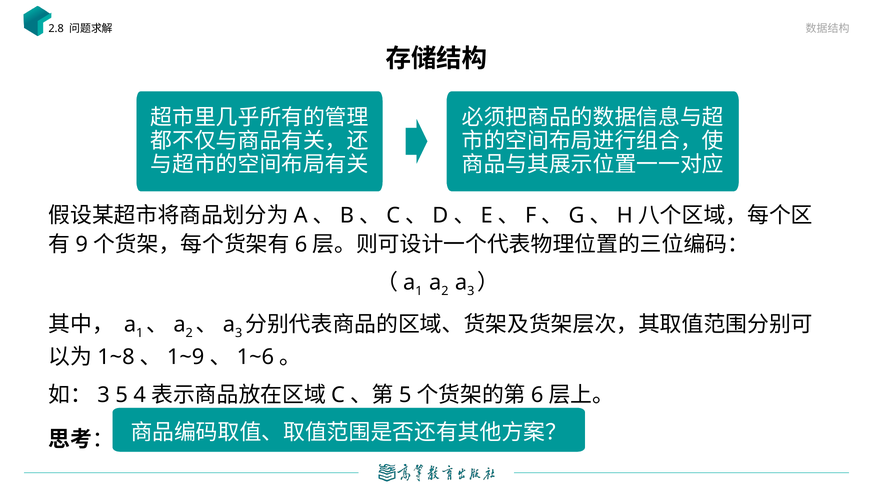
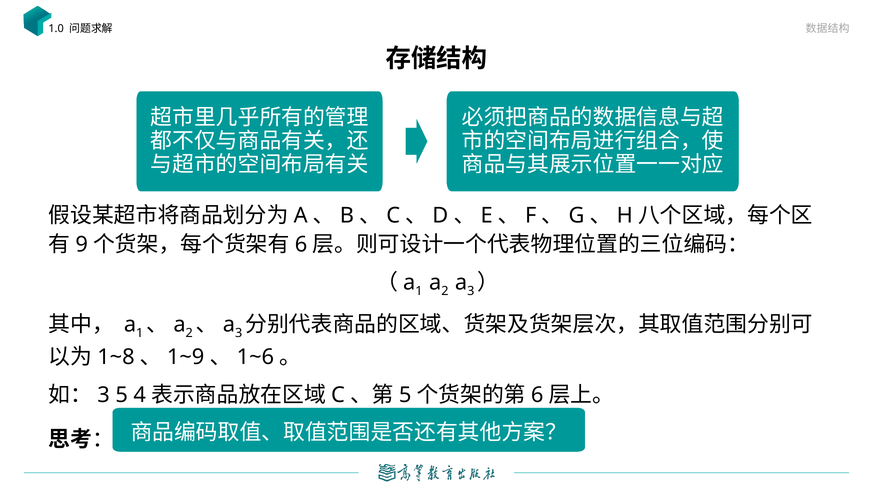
2.8: 2.8 -> 1.0
